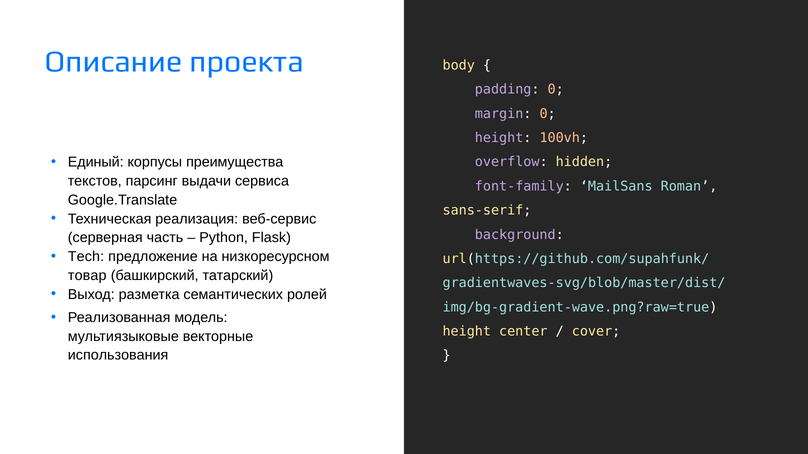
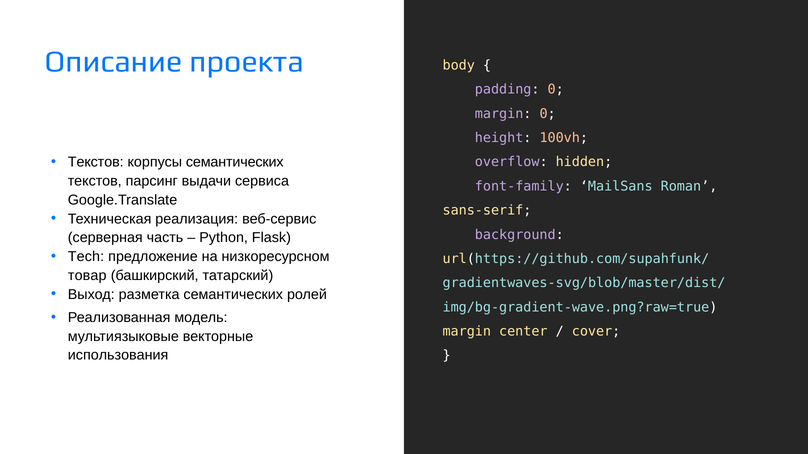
Единый at (96, 162): Единый -> Текстов
корпусы преимущества: преимущества -> семантических
height at (467, 332): height -> margin
